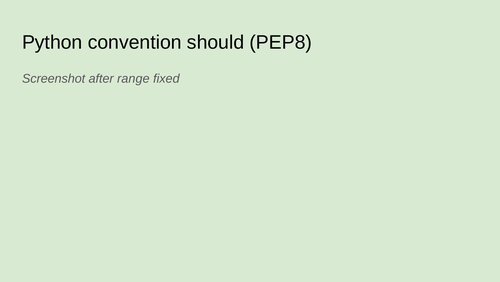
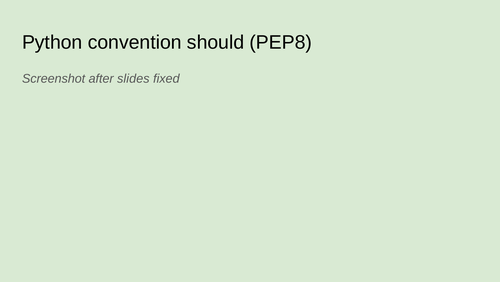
range: range -> slides
